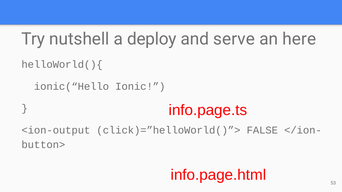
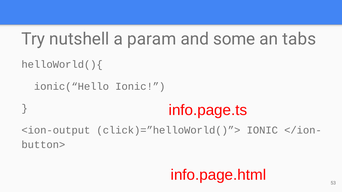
deploy: deploy -> param
serve: serve -> some
here: here -> tabs
click)=”helloWorld()”> FALSE: FALSE -> IONIC
